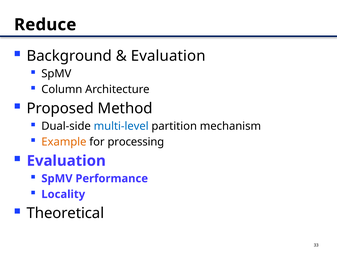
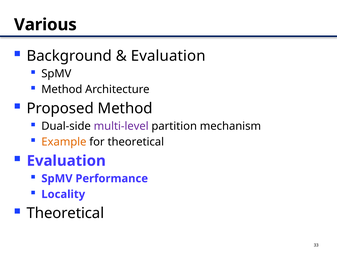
Reduce: Reduce -> Various
Column at (62, 89): Column -> Method
multi-level colour: blue -> purple
for processing: processing -> theoretical
